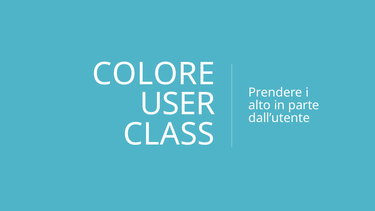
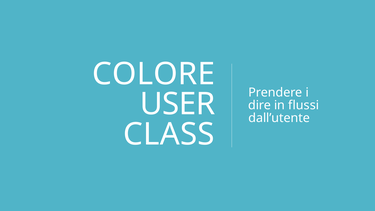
alto: alto -> dire
parte: parte -> flussi
